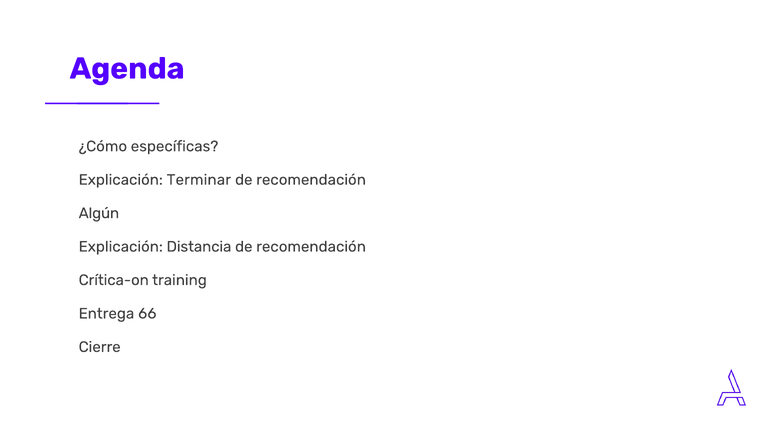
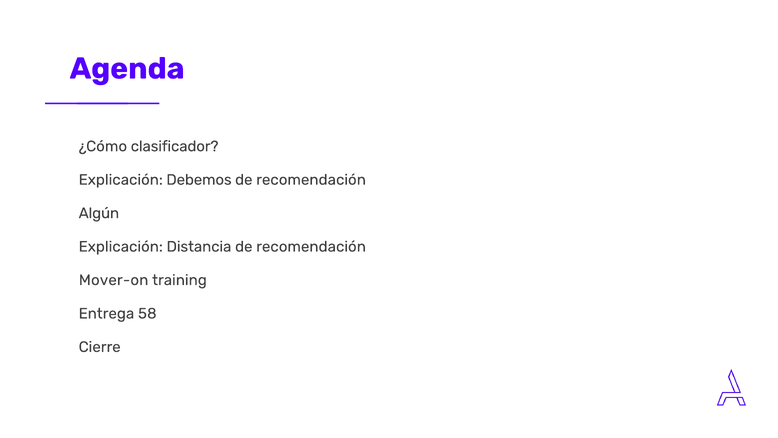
específicas: específicas -> clasificador
Terminar: Terminar -> Debemos
Crítica-on: Crítica-on -> Mover-on
66: 66 -> 58
